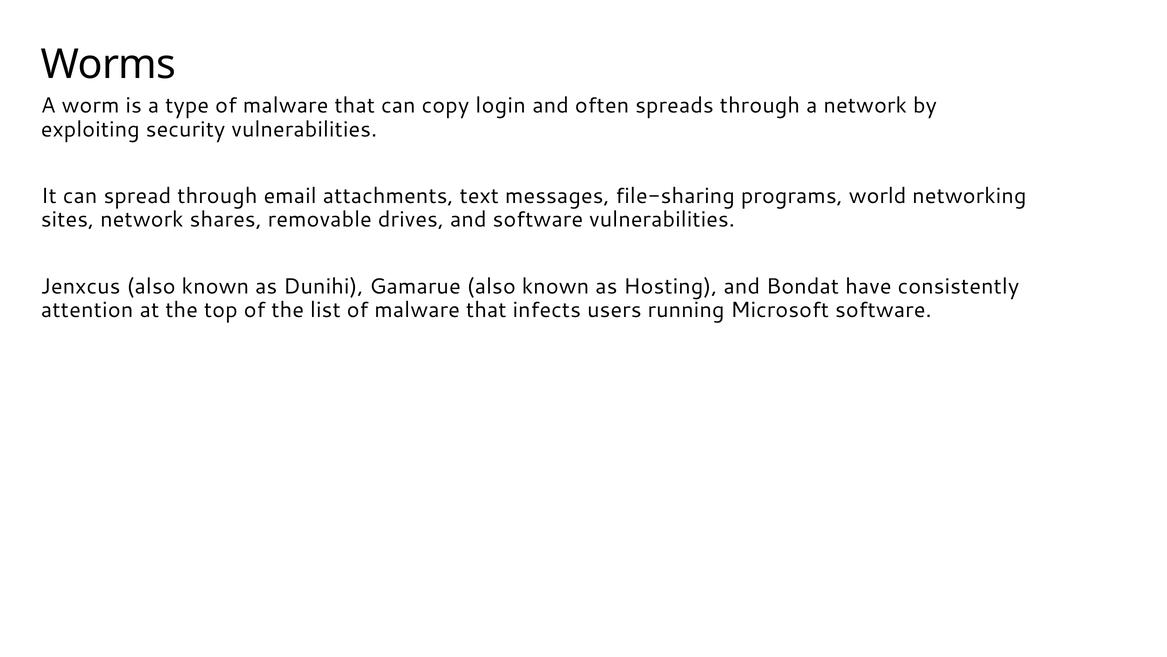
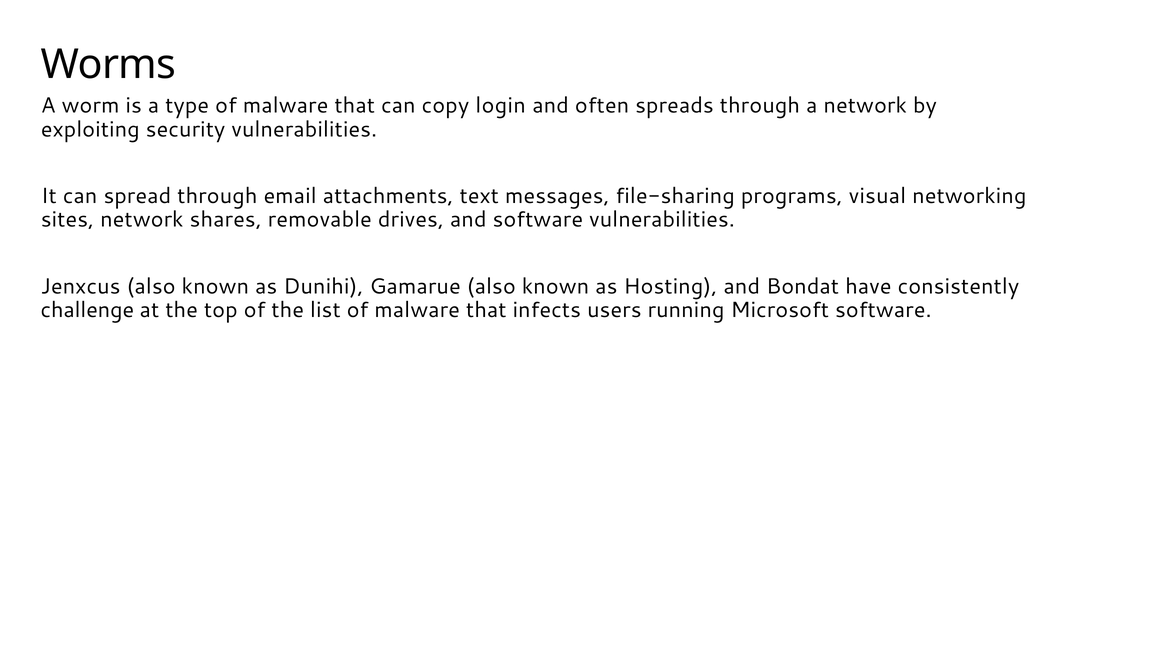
world: world -> visual
attention: attention -> challenge
